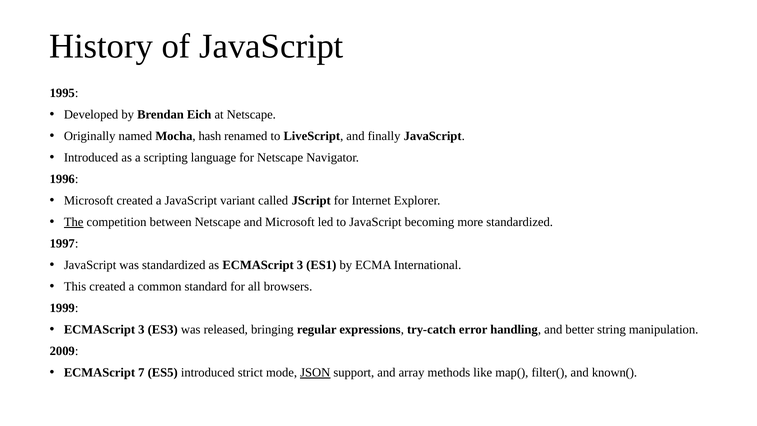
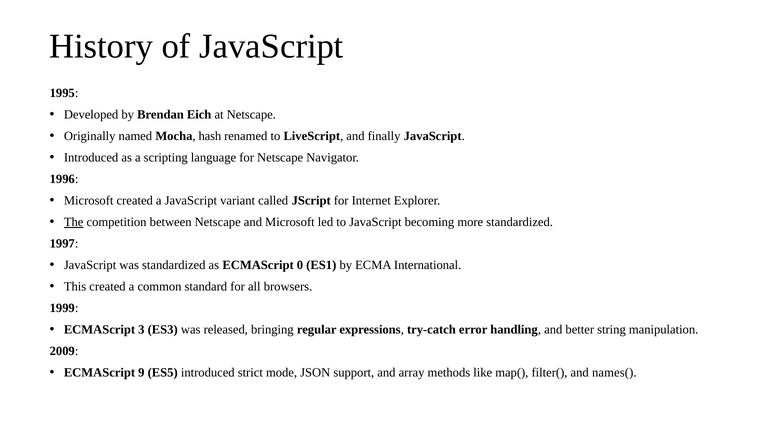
as ECMAScript 3: 3 -> 0
7: 7 -> 9
JSON underline: present -> none
known(: known( -> names(
